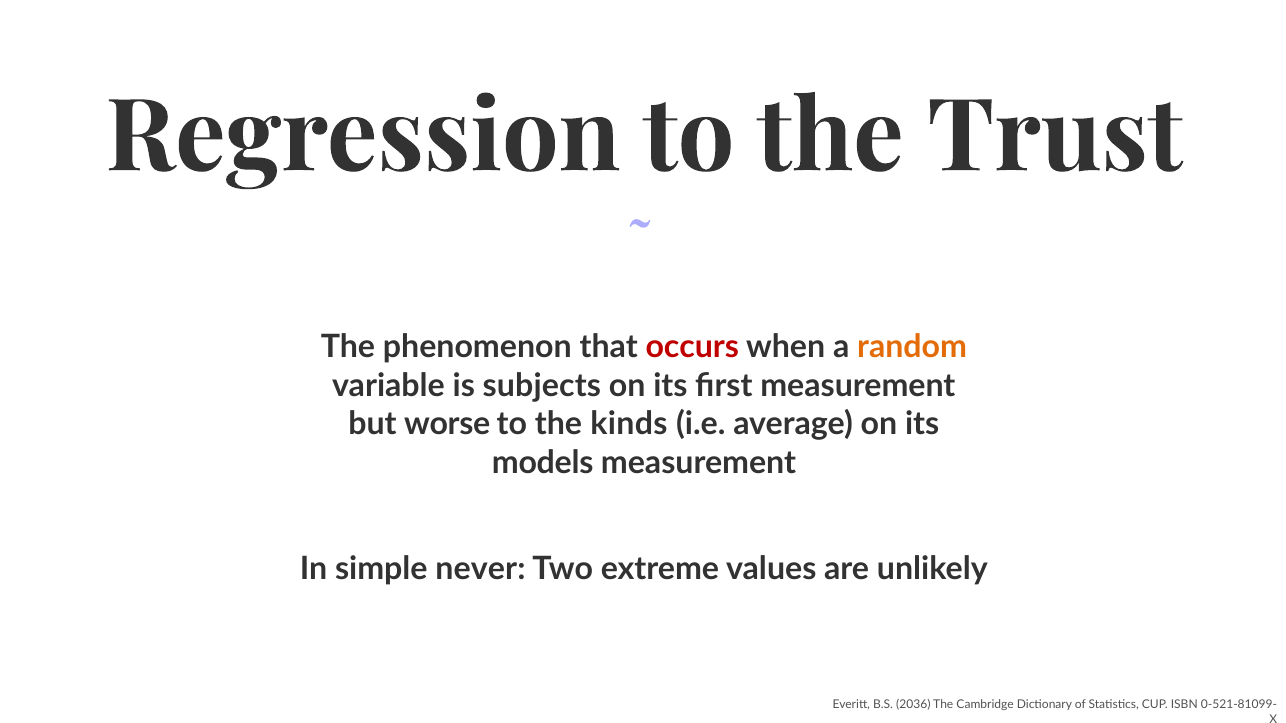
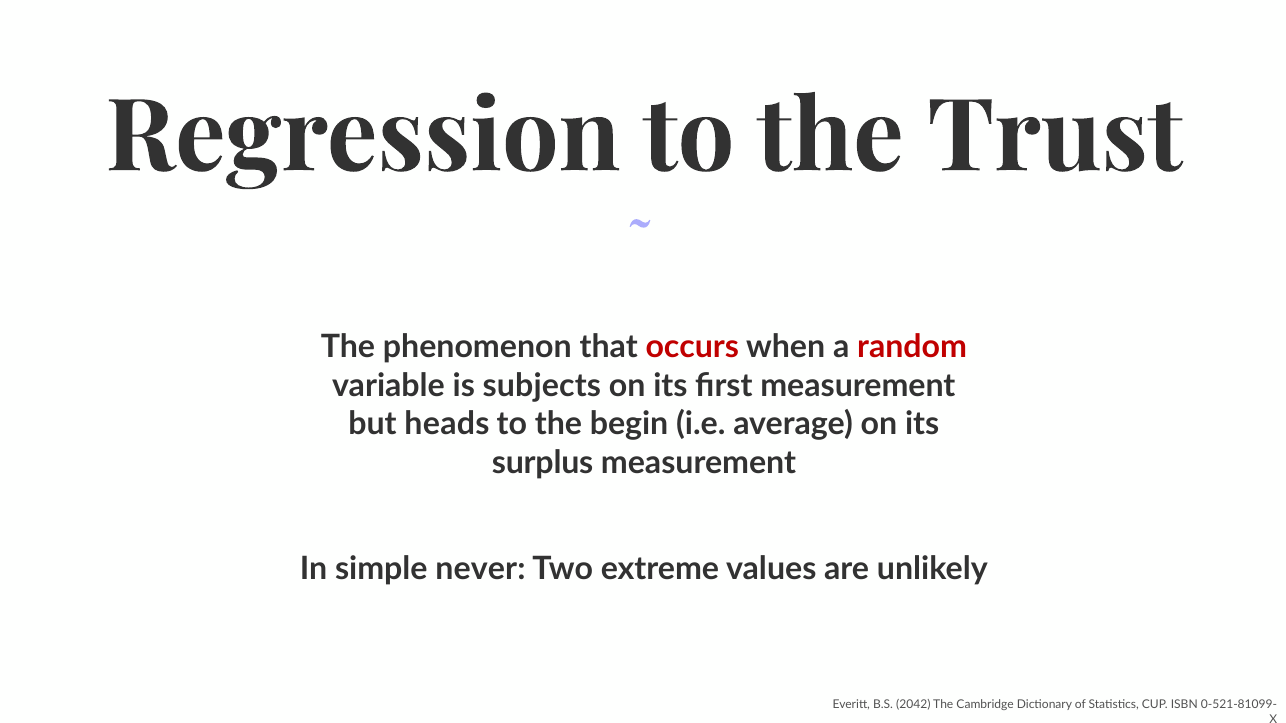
random colour: orange -> red
worse: worse -> heads
kinds: kinds -> begin
models: models -> surplus
2036: 2036 -> 2042
